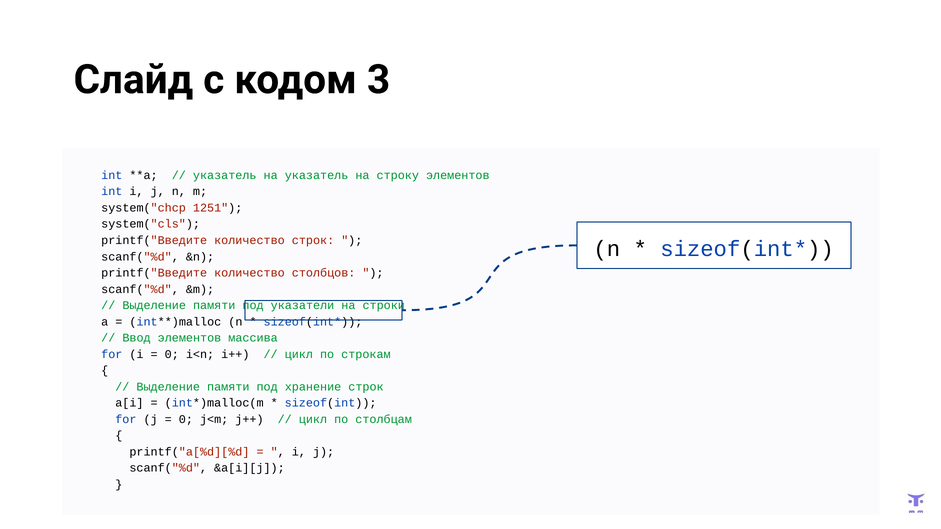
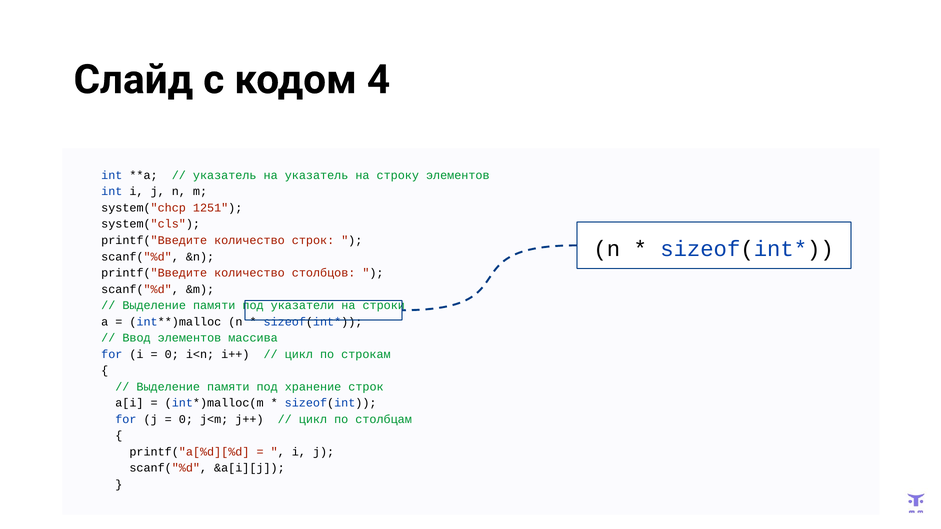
3: 3 -> 4
